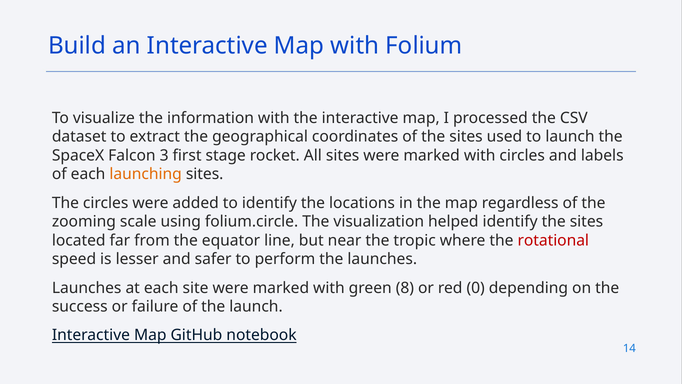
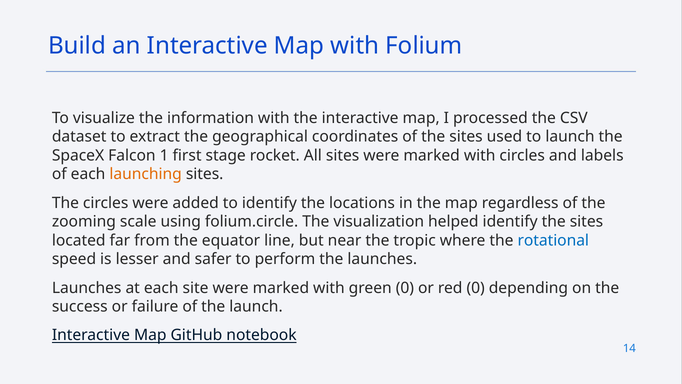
3: 3 -> 1
rotational colour: red -> blue
green 8: 8 -> 0
